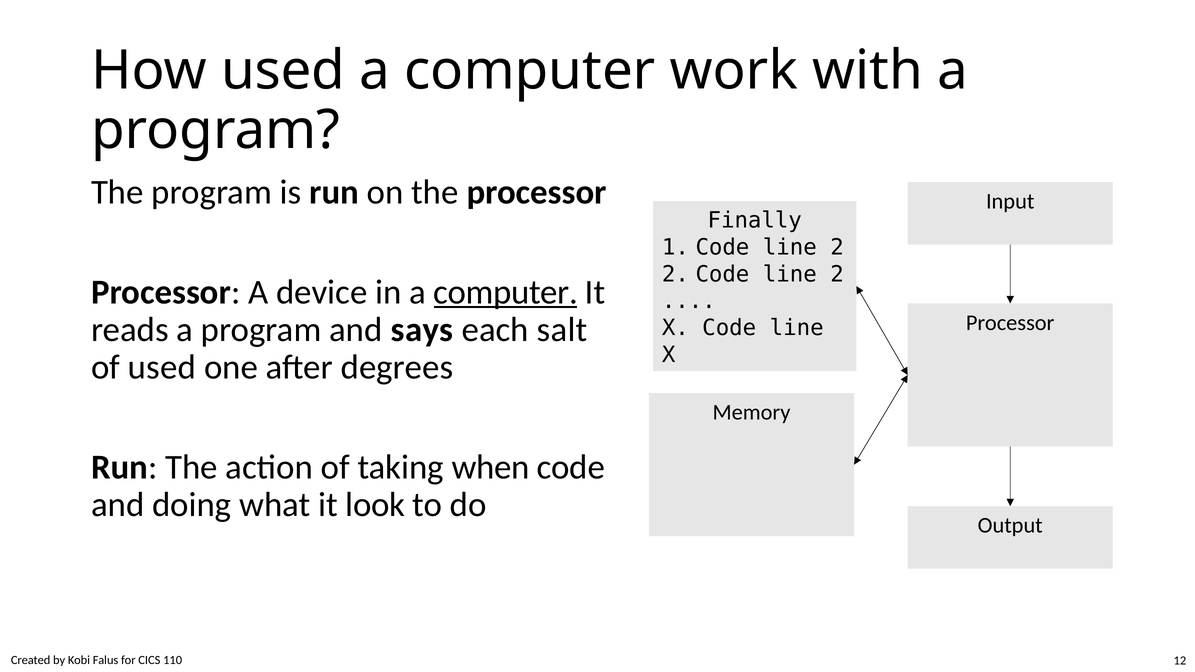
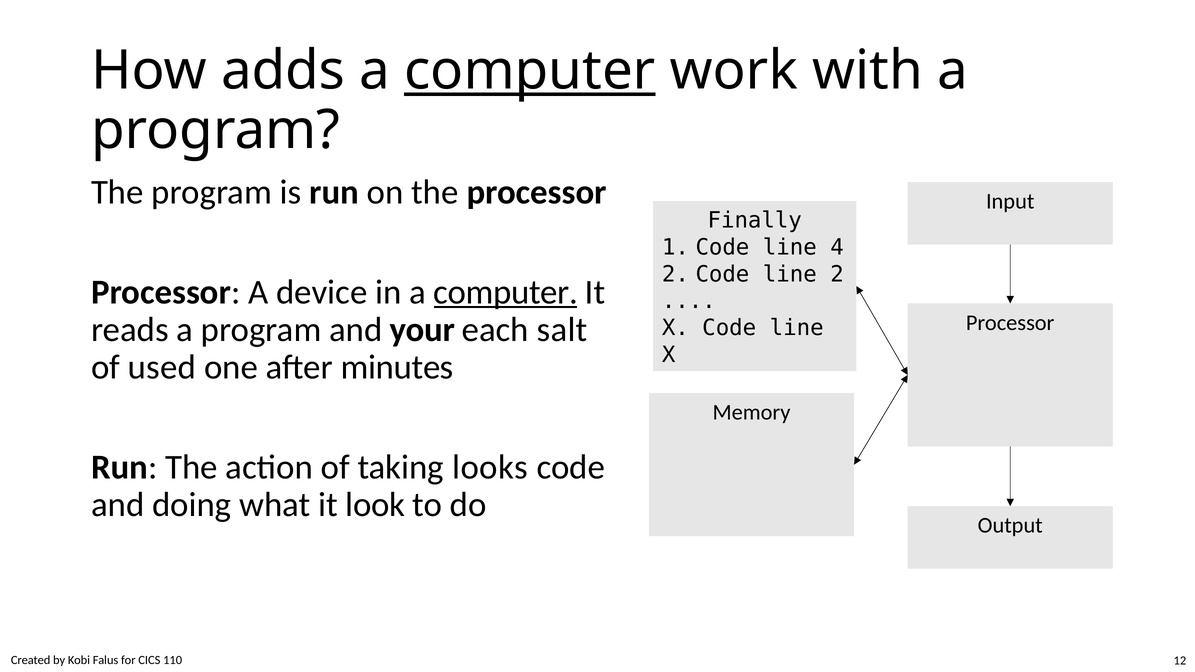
How used: used -> adds
computer at (530, 71) underline: none -> present
1 Code line 2: 2 -> 4
says: says -> your
degrees: degrees -> minutes
when: when -> looks
